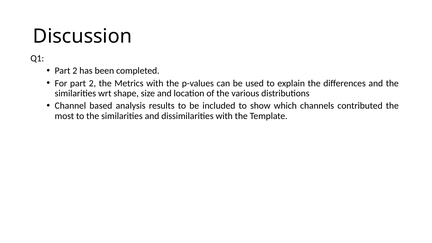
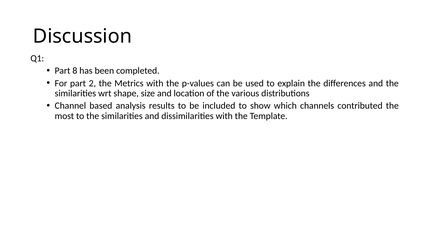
2 at (75, 71): 2 -> 8
